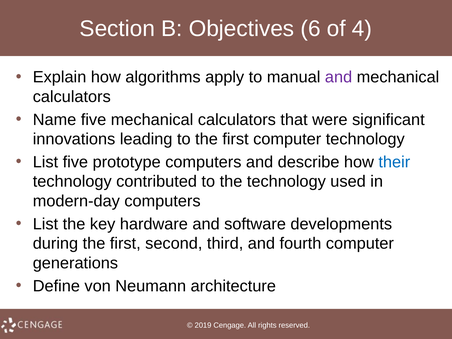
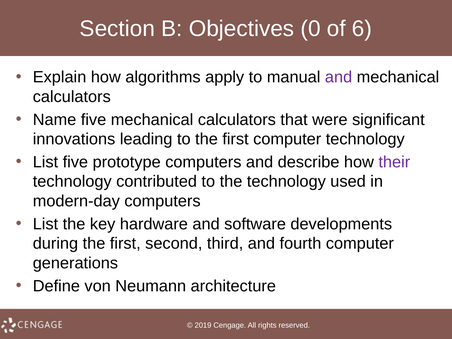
6: 6 -> 0
4: 4 -> 6
their colour: blue -> purple
